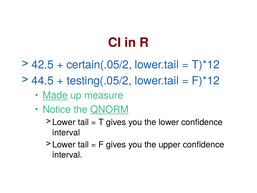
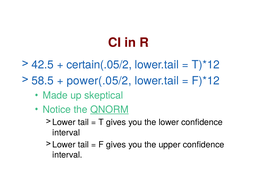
44.5: 44.5 -> 58.5
testing(.05/2: testing(.05/2 -> power(.05/2
Made underline: present -> none
measure: measure -> skeptical
